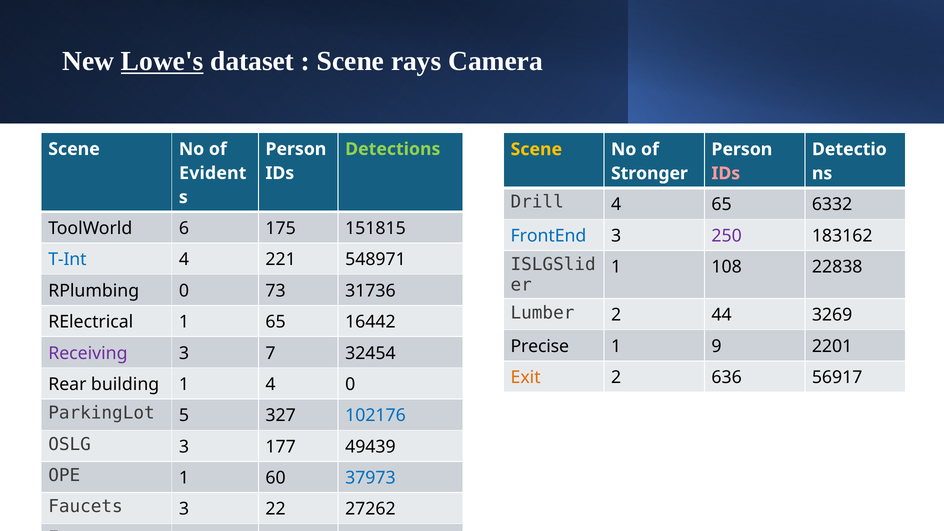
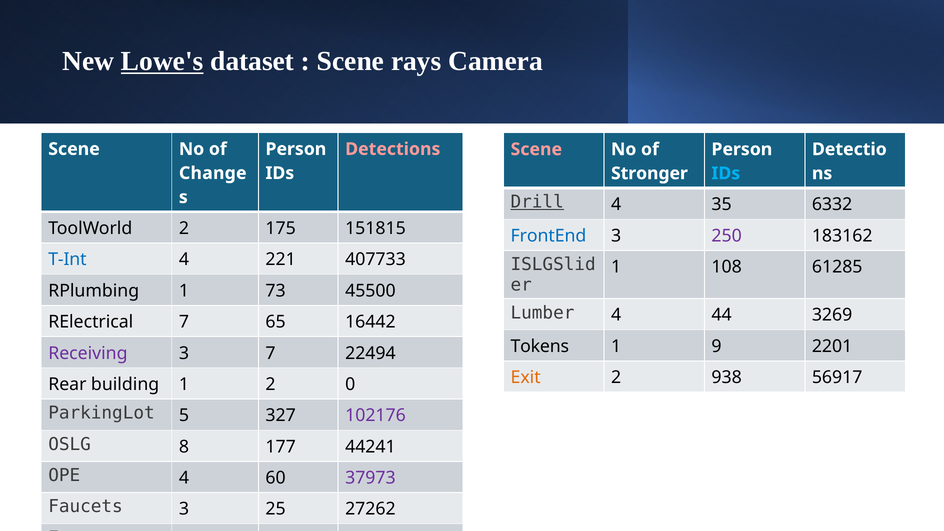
Detections colour: light green -> pink
Scene at (536, 149) colour: yellow -> pink
Evident: Evident -> Change
IDs at (726, 173) colour: pink -> light blue
Drill underline: none -> present
4 65: 65 -> 35
ToolWorld 6: 6 -> 2
548971: 548971 -> 407733
22838: 22838 -> 61285
RPlumbing 0: 0 -> 1
31736: 31736 -> 45500
Lumber 2: 2 -> 4
RElectrical 1: 1 -> 7
Precise: Precise -> Tokens
32454: 32454 -> 22494
636: 636 -> 938
1 4: 4 -> 2
102176 colour: blue -> purple
OSLG 3: 3 -> 8
49439: 49439 -> 44241
OPE 1: 1 -> 4
37973 colour: blue -> purple
22: 22 -> 25
